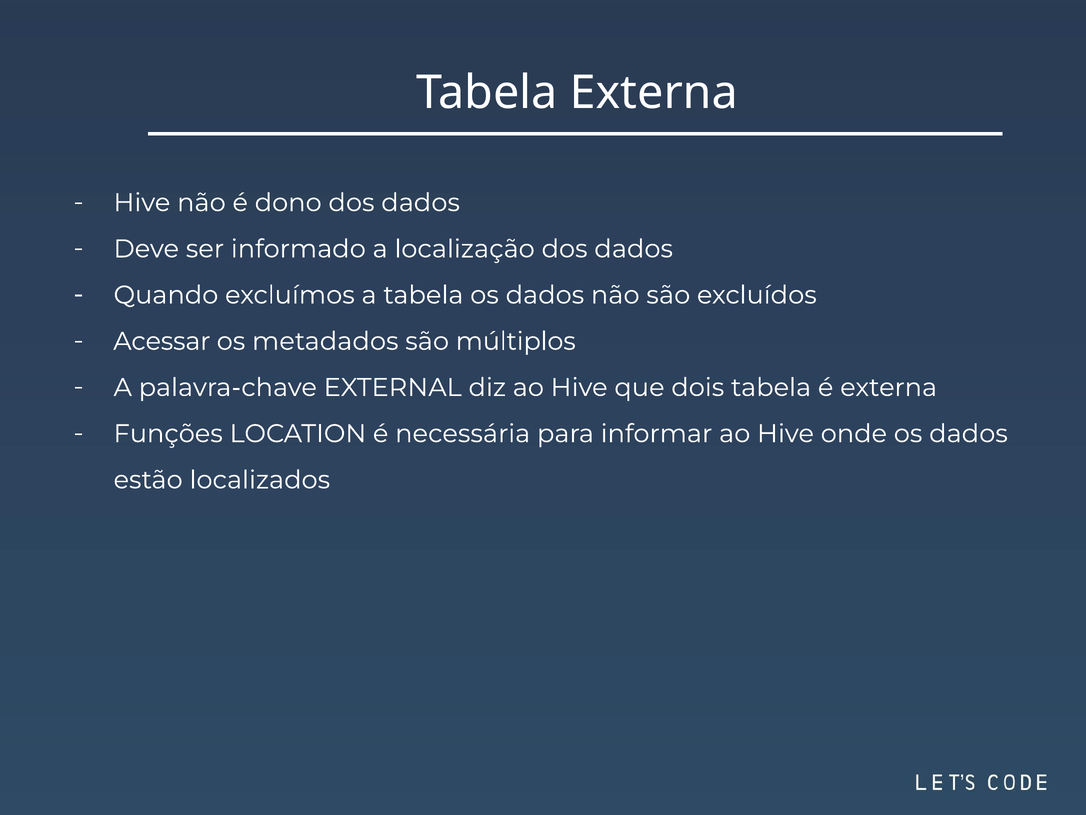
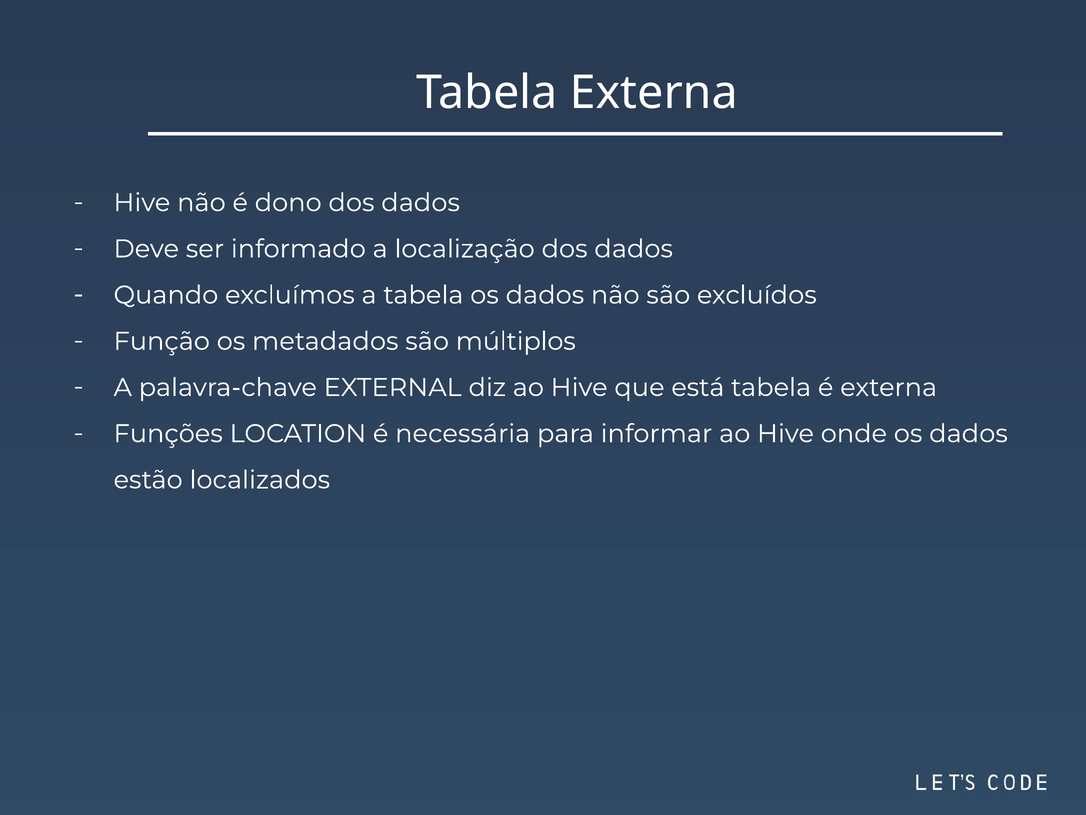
Acessar: Acessar -> Função
dois: dois -> está
